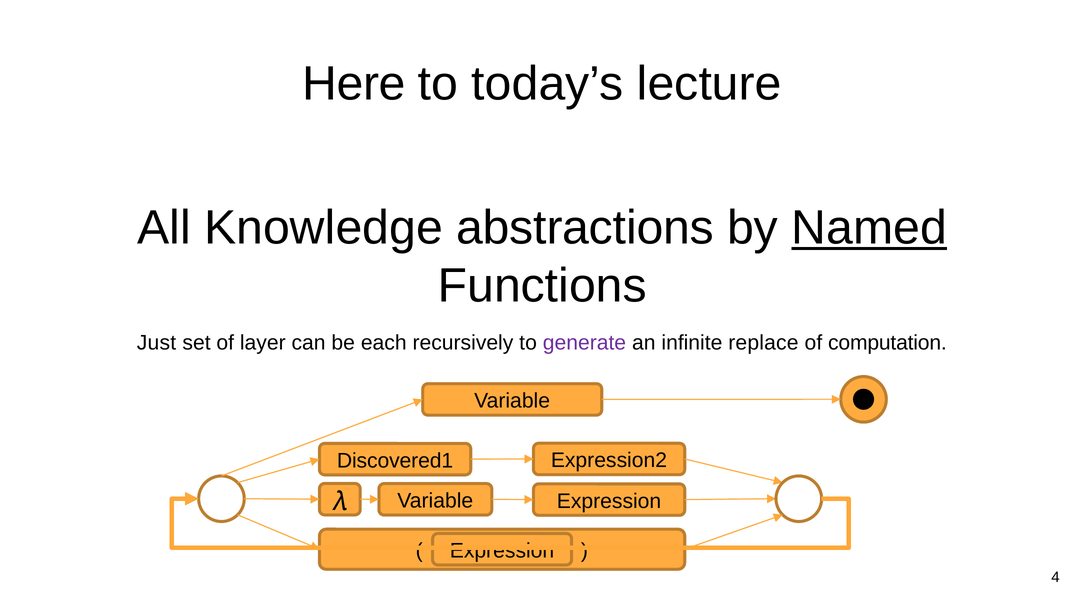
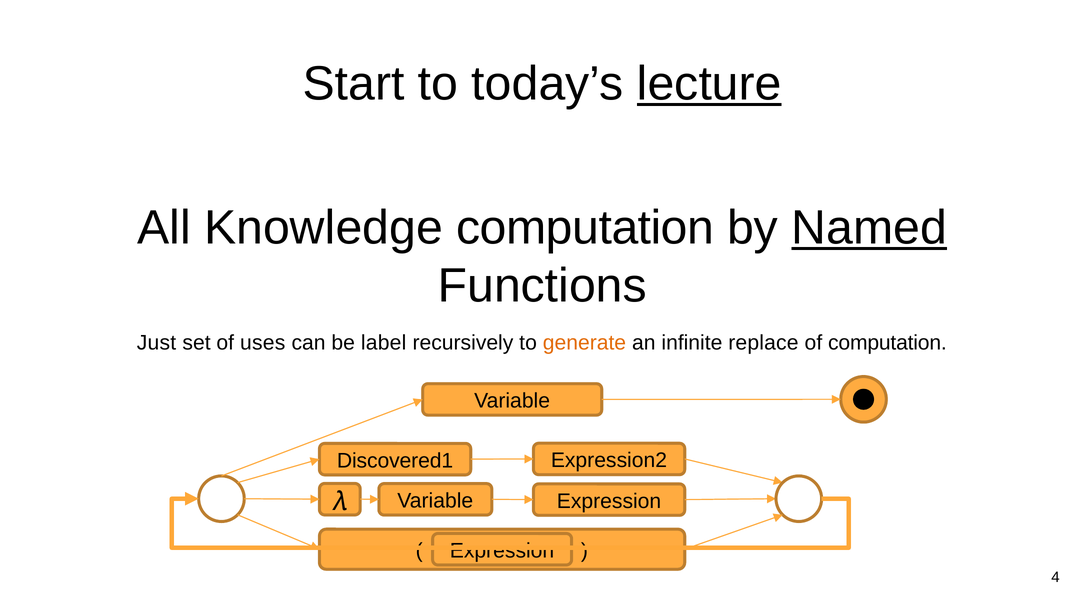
Here: Here -> Start
lecture underline: none -> present
Knowledge abstractions: abstractions -> computation
layer: layer -> uses
each: each -> label
generate colour: purple -> orange
